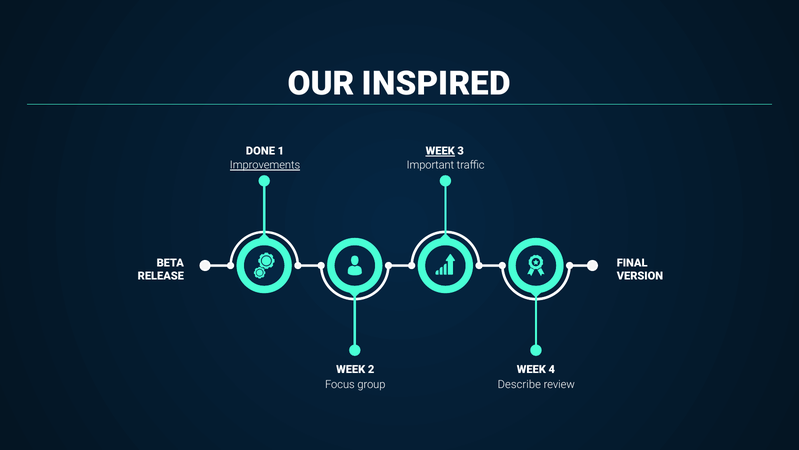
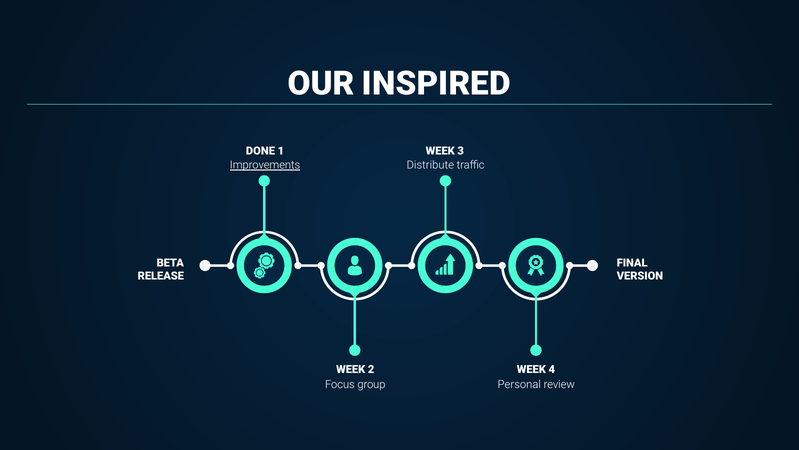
WEEK at (440, 151) underline: present -> none
Important: Important -> Distribute
Describe: Describe -> Personal
